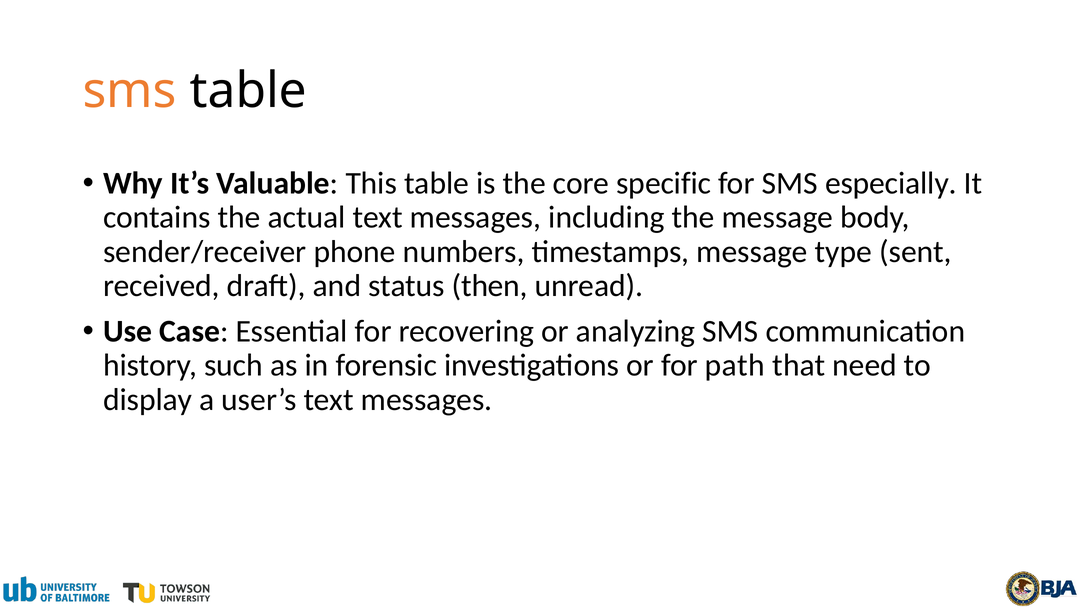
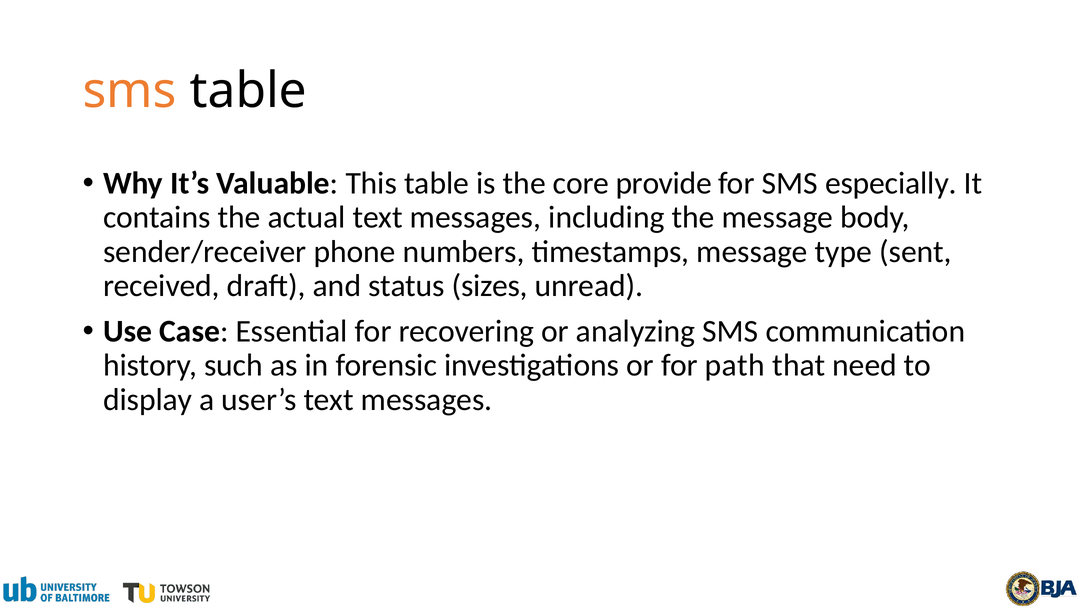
specific: specific -> provide
then: then -> sizes
